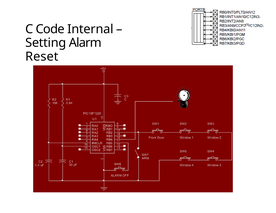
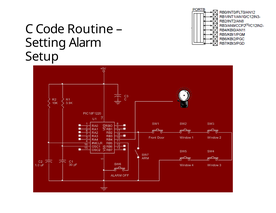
Internal: Internal -> Routine
Reset: Reset -> Setup
